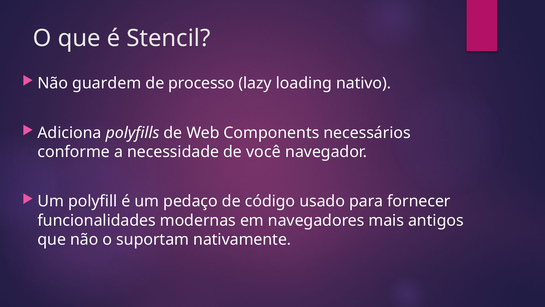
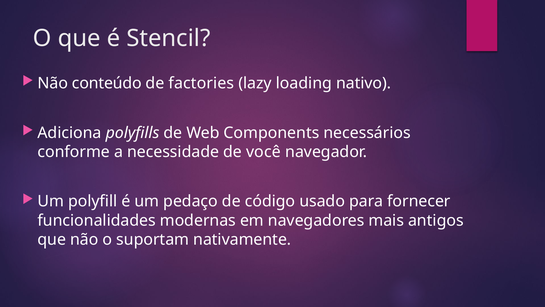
guardem: guardem -> conteúdo
processo: processo -> factories
